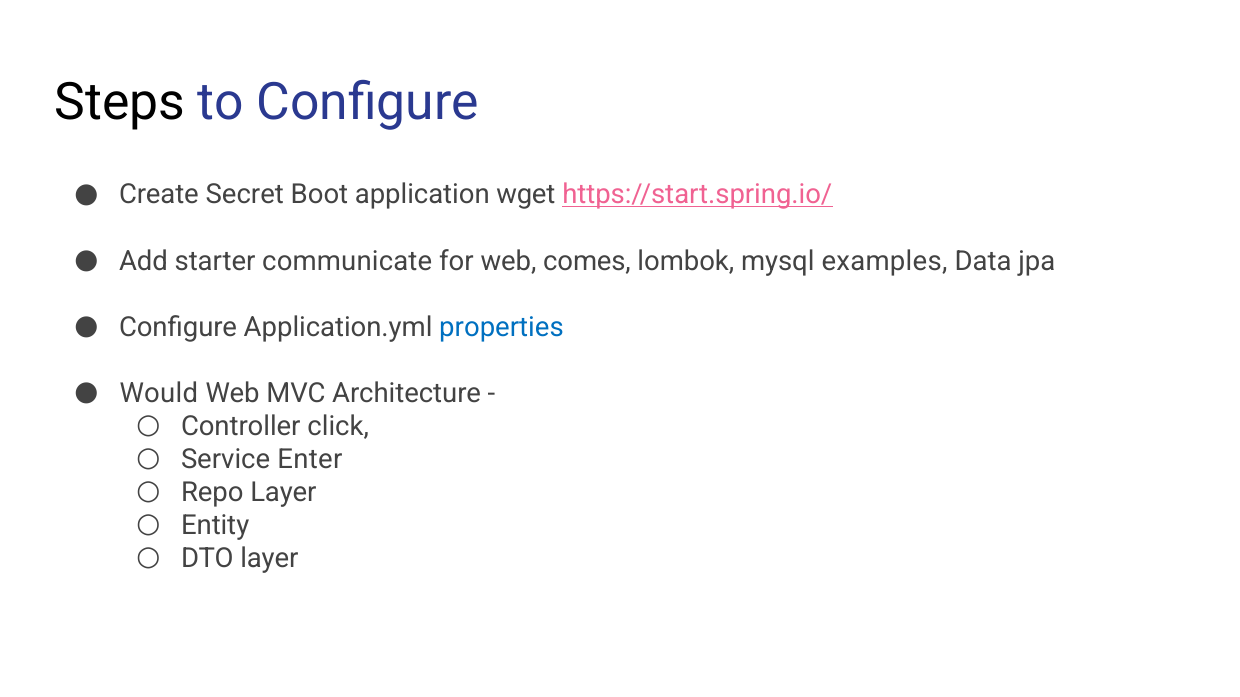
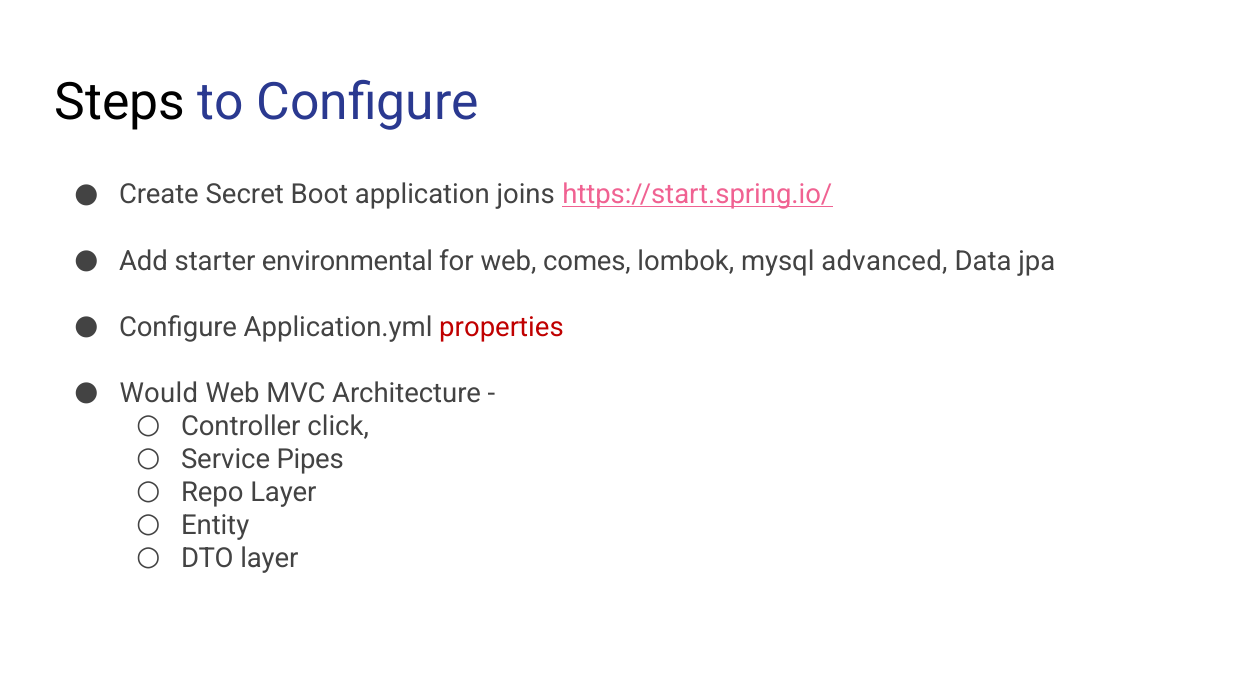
wget: wget -> joins
communicate: communicate -> environmental
examples: examples -> advanced
properties colour: blue -> red
Enter: Enter -> Pipes
